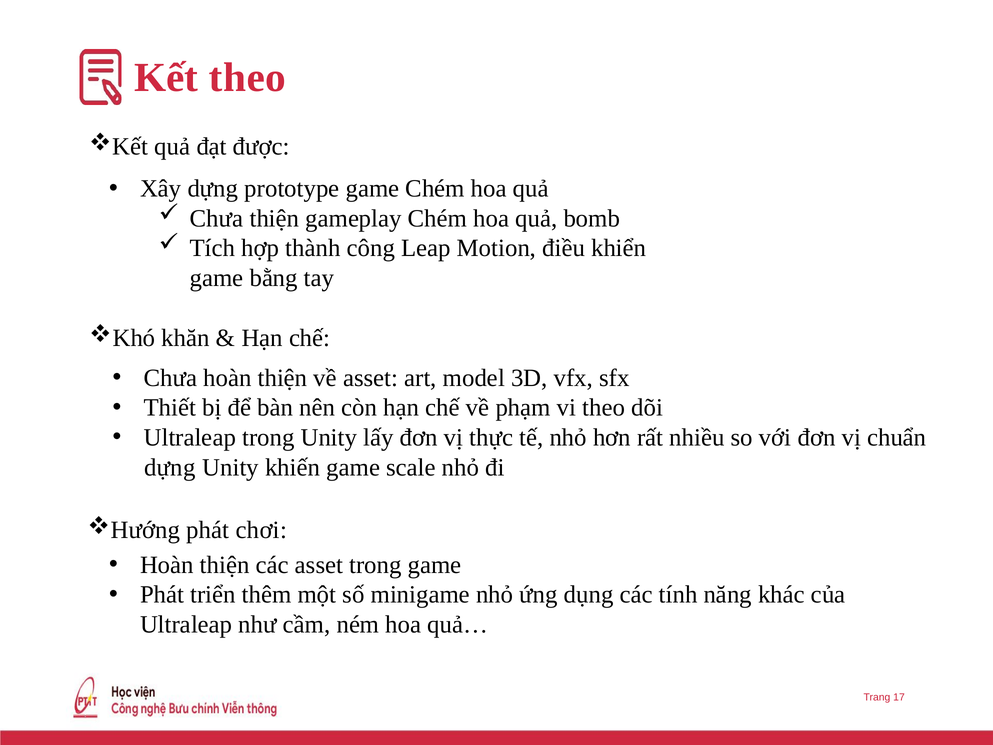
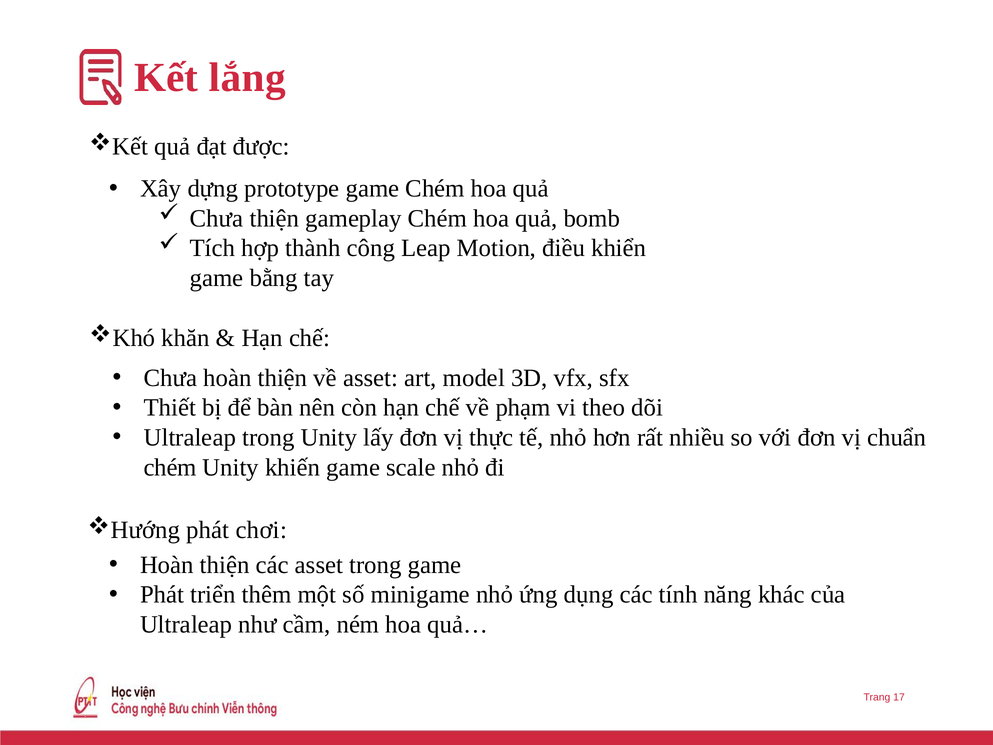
Kết theo: theo -> lắng
dựng at (170, 467): dựng -> chém
